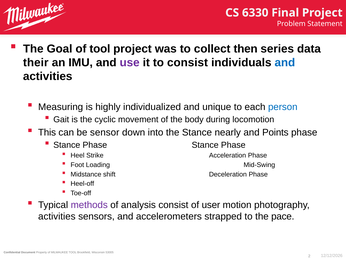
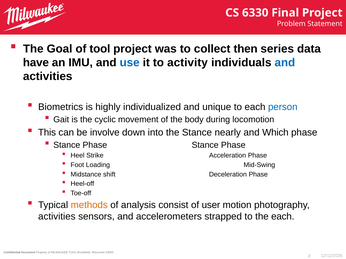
their: their -> have
use colour: purple -> blue
to consist: consist -> activity
Measuring: Measuring -> Biometrics
sensor: sensor -> involve
Points: Points -> Which
methods colour: purple -> orange
the pace: pace -> each
